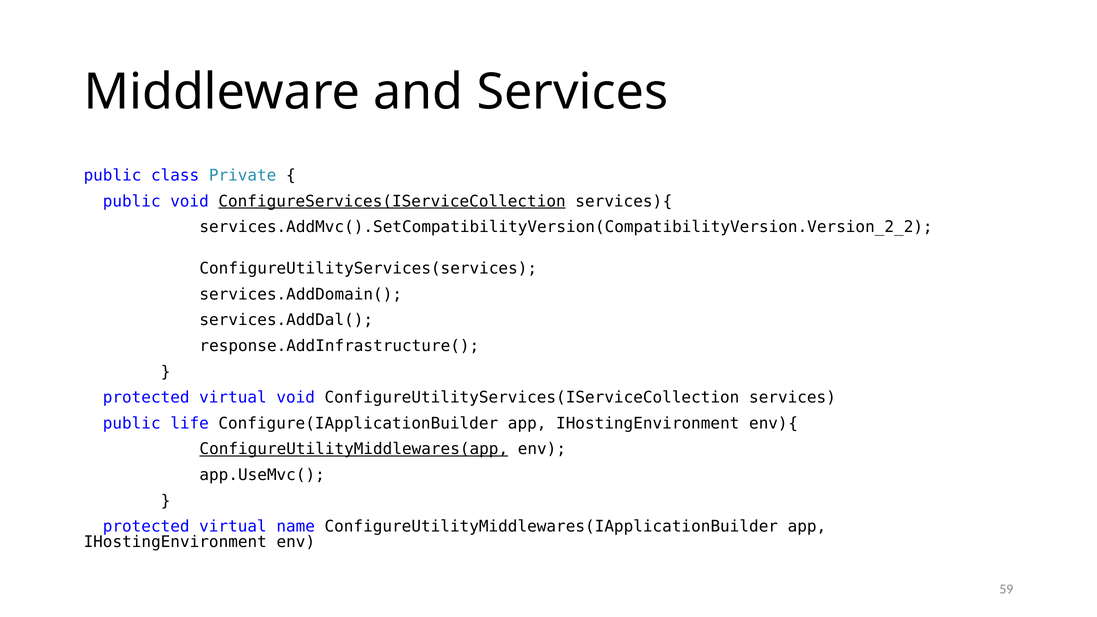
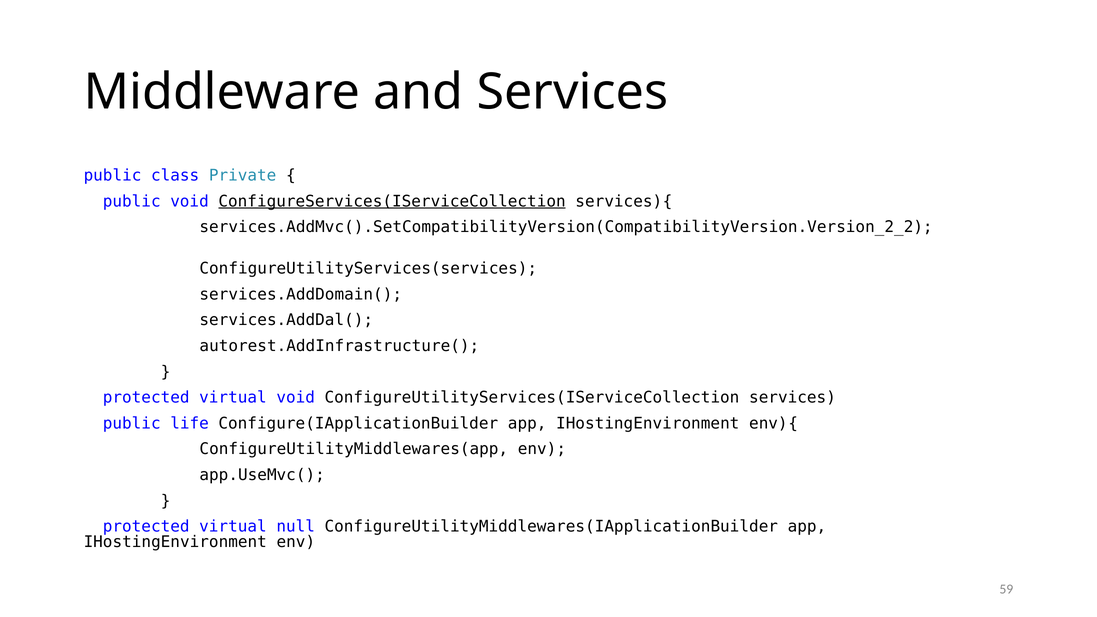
response.AddInfrastructure(: response.AddInfrastructure( -> autorest.AddInfrastructure(
ConfigureUtilityMiddlewares(app underline: present -> none
name: name -> null
